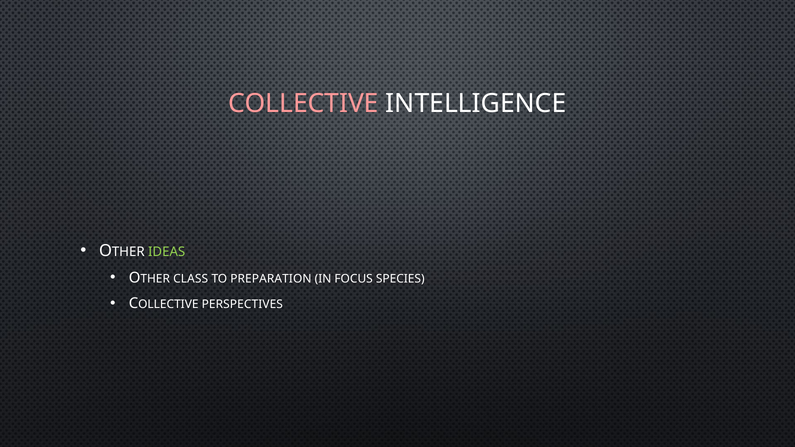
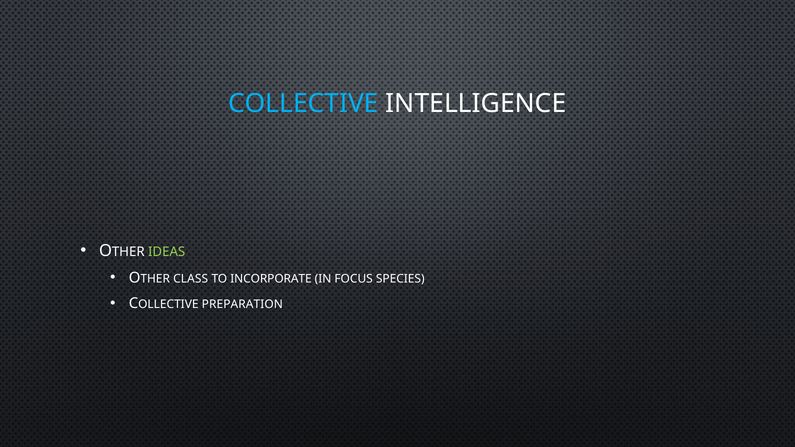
COLLECTIVE colour: pink -> light blue
PREPARATION: PREPARATION -> INCORPORATE
PERSPECTIVES: PERSPECTIVES -> PREPARATION
